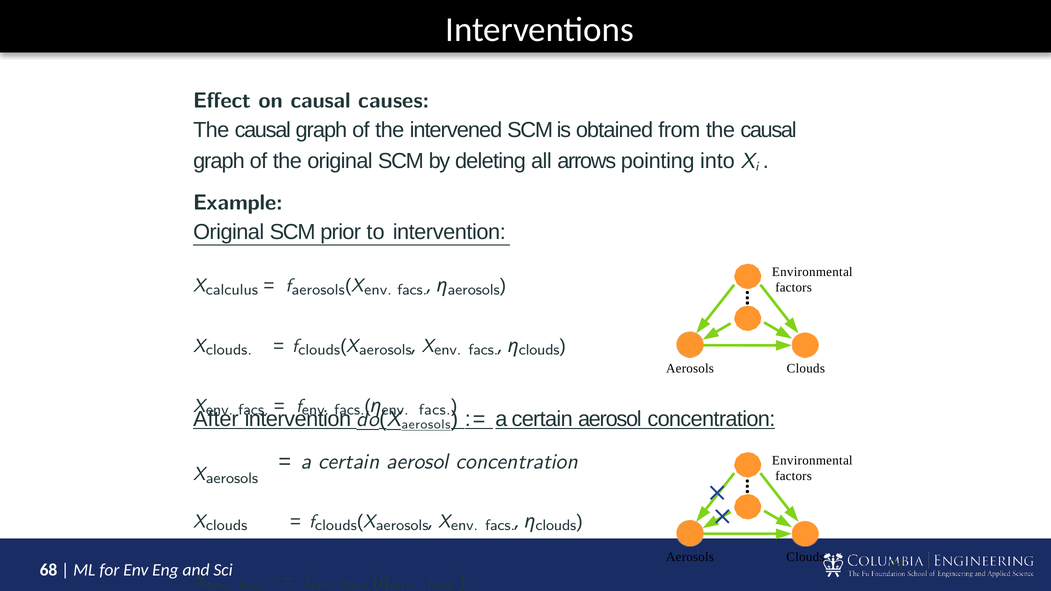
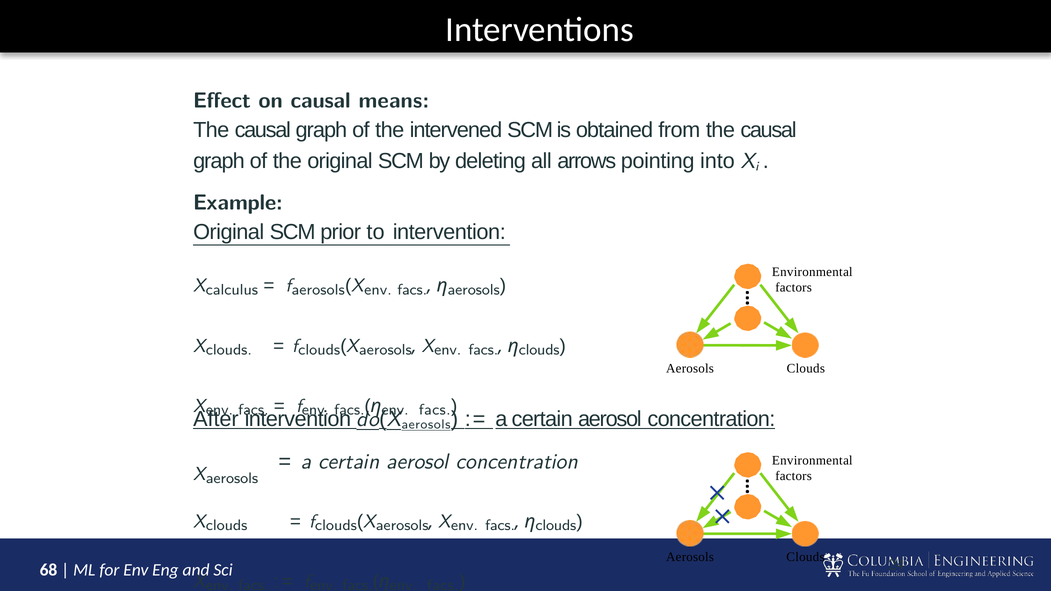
causes: causes -> means
